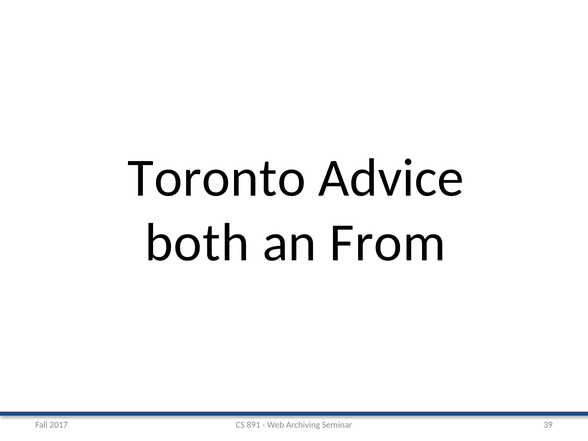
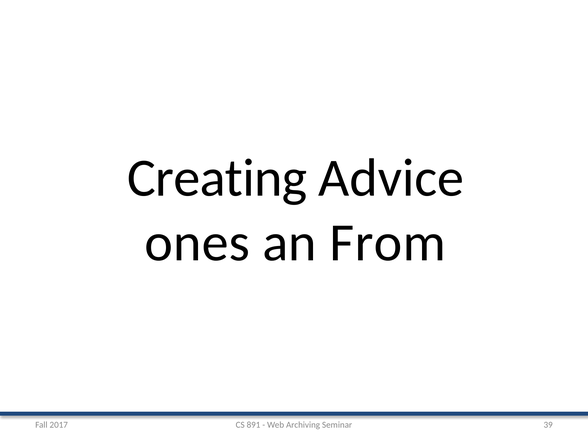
Toronto: Toronto -> Creating
both: both -> ones
